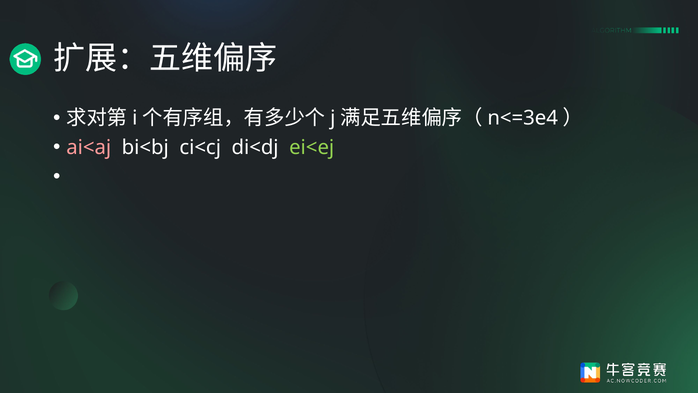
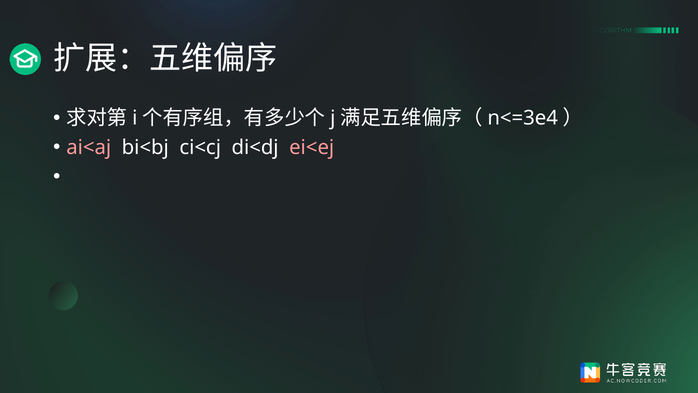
ei<ej colour: light green -> pink
